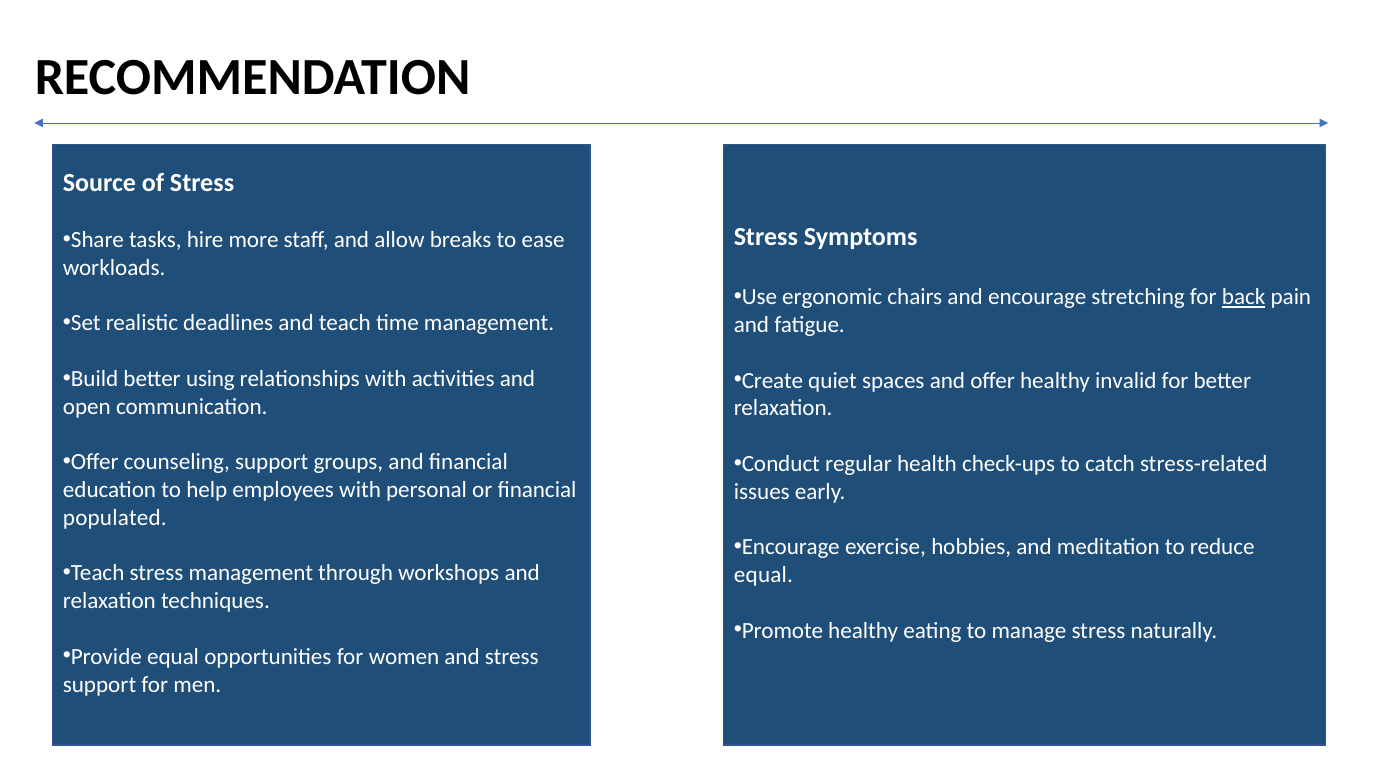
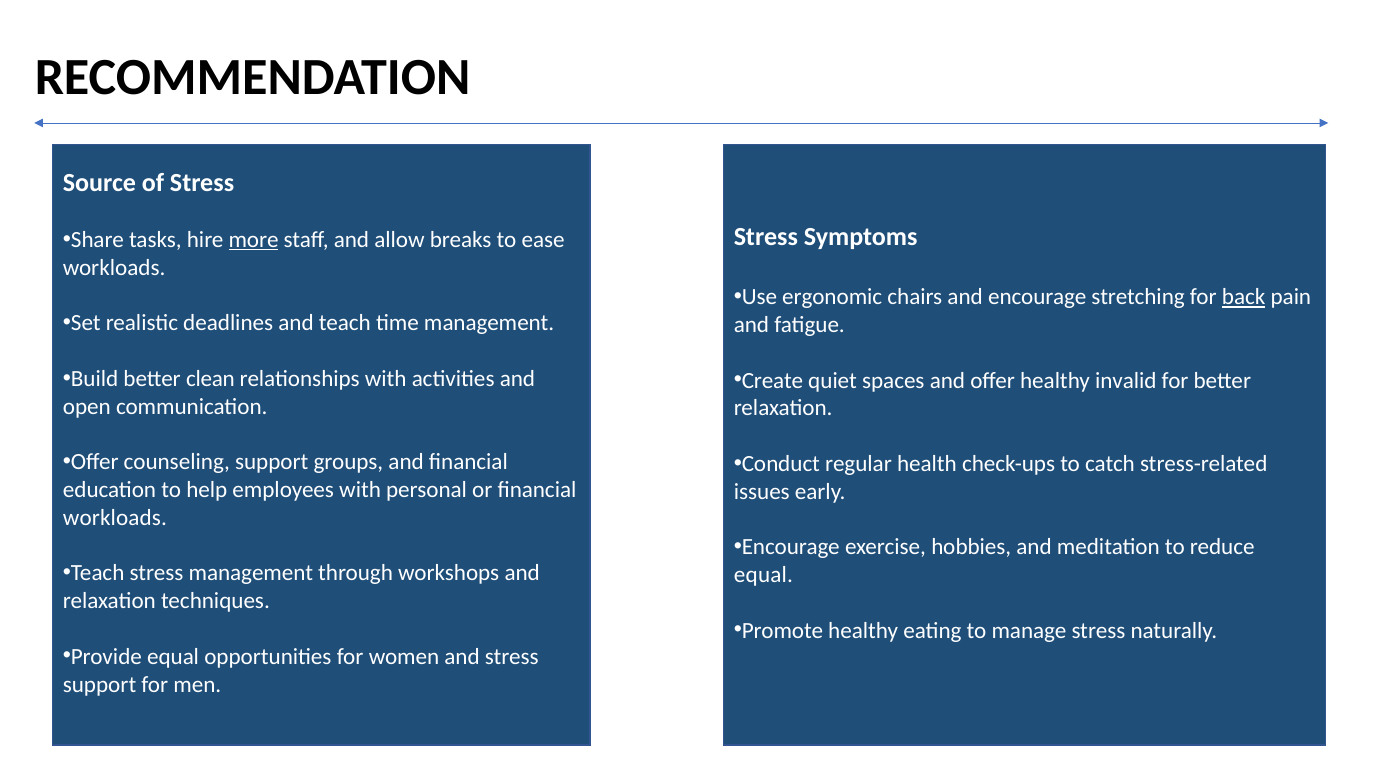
more underline: none -> present
using: using -> clean
populated at (115, 518): populated -> workloads
